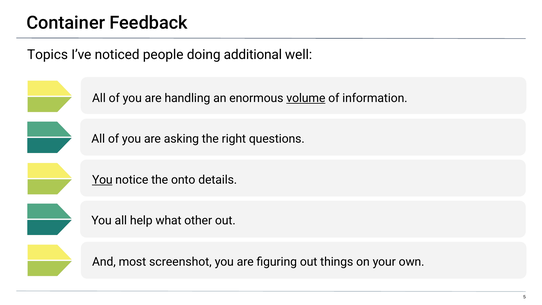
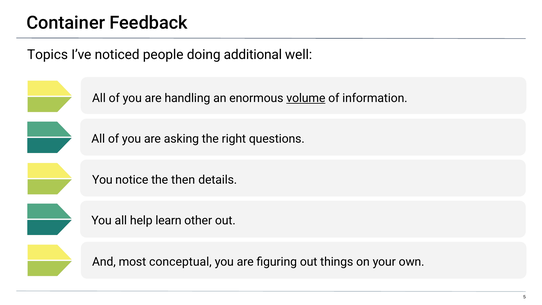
You at (102, 180) underline: present -> none
onto: onto -> then
what: what -> learn
screenshot: screenshot -> conceptual
